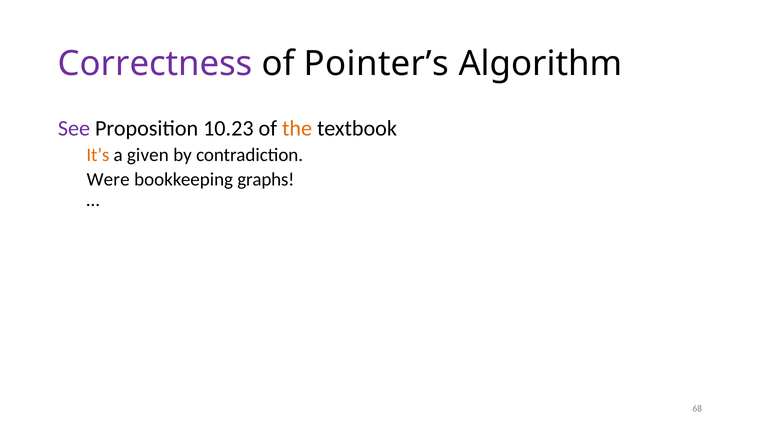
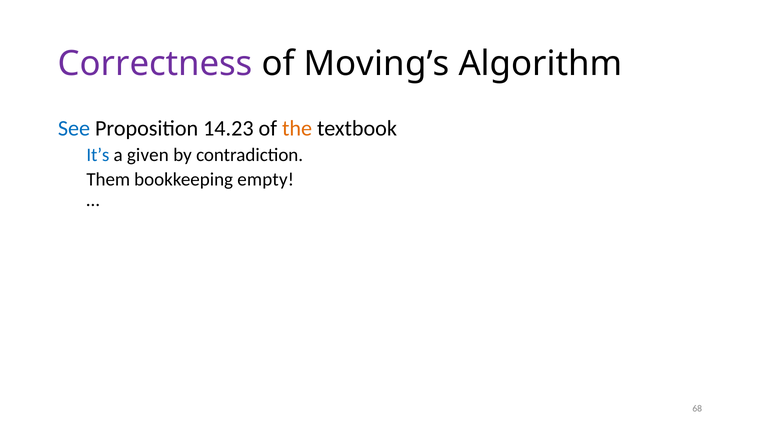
Pointer’s: Pointer’s -> Moving’s
See colour: purple -> blue
10.23: 10.23 -> 14.23
It’s colour: orange -> blue
Were: Were -> Them
graphs: graphs -> empty
